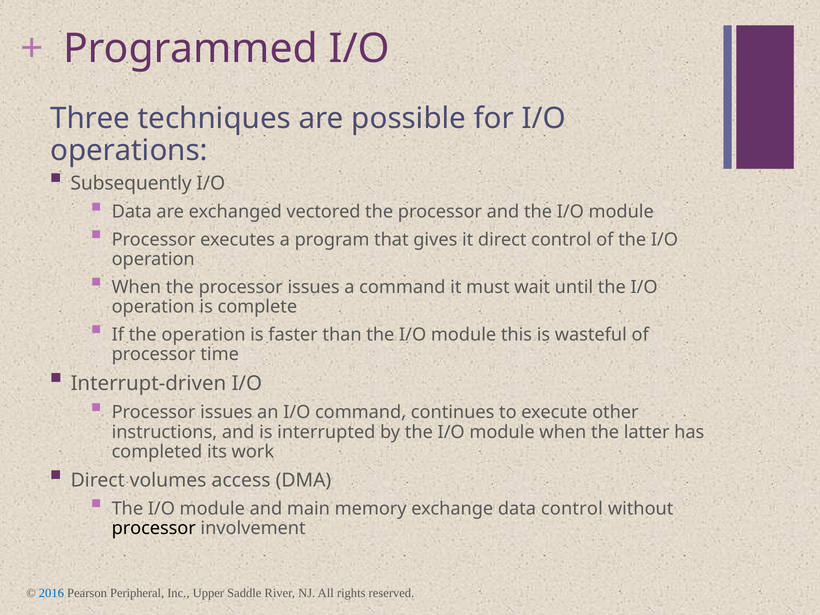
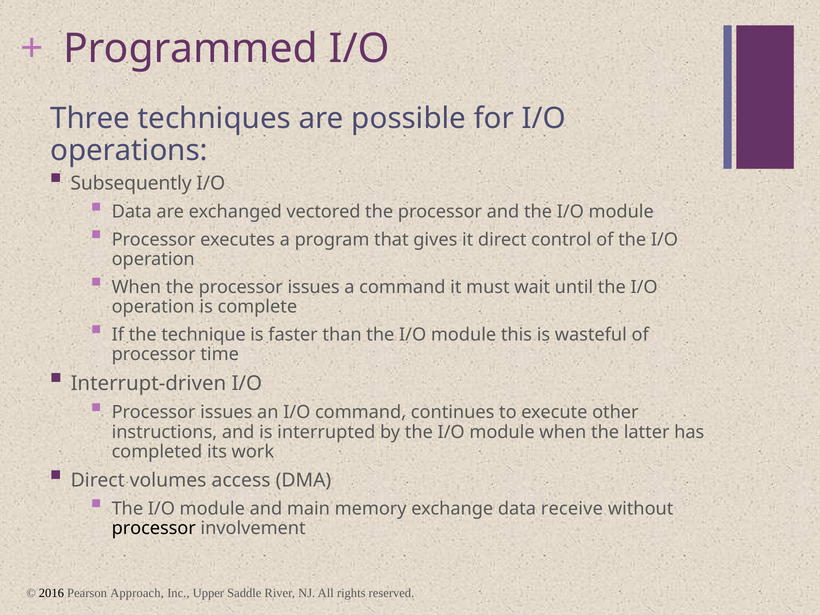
the operation: operation -> technique
data control: control -> receive
2016 colour: blue -> black
Peripheral: Peripheral -> Approach
